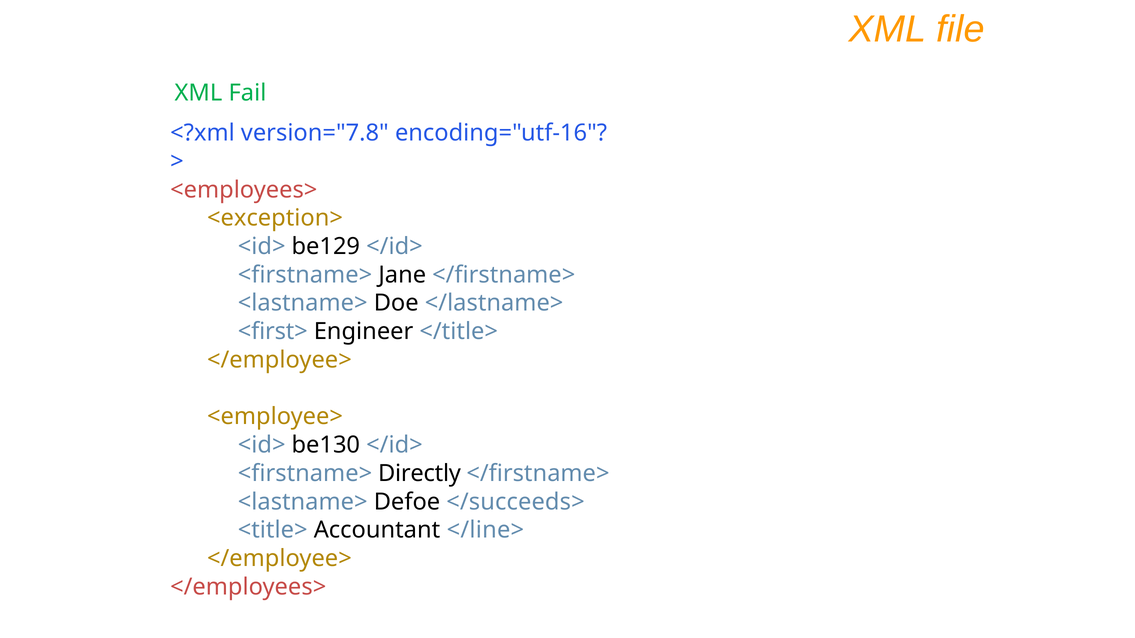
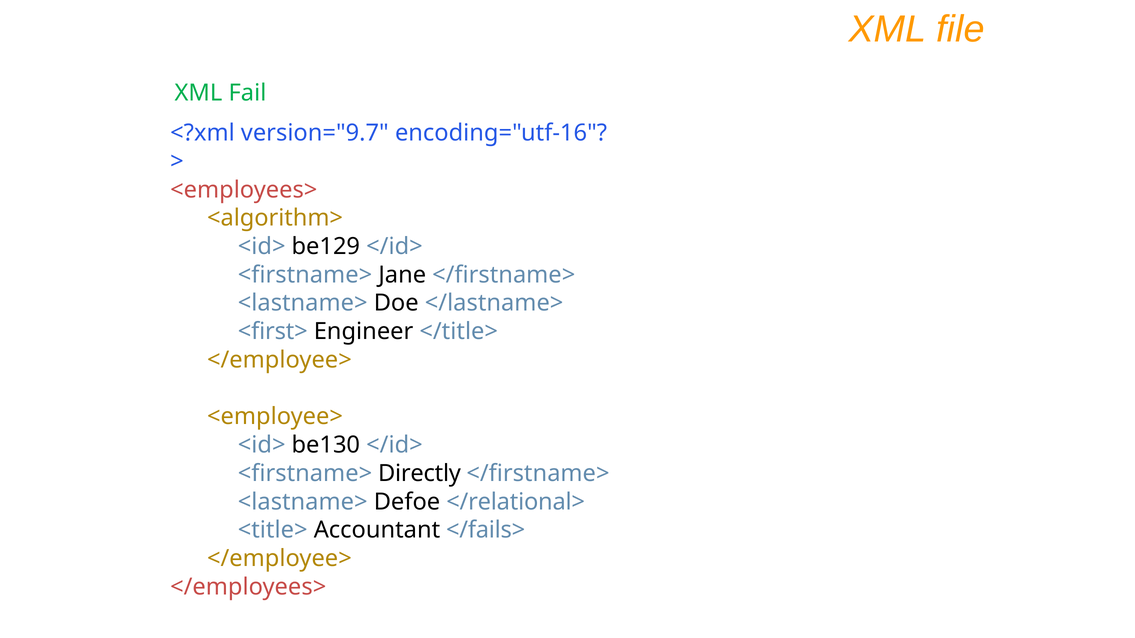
version="7.8: version="7.8 -> version="9.7
<exception>: <exception> -> <algorithm>
</succeeds>: </succeeds> -> </relational>
</line>: </line> -> </fails>
